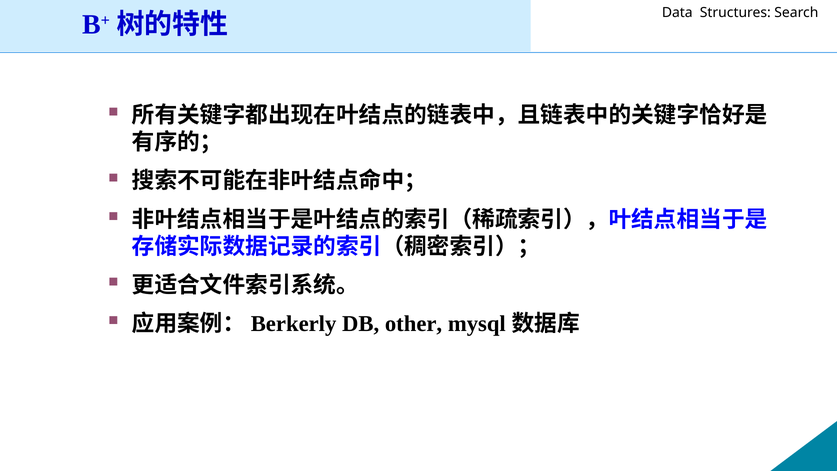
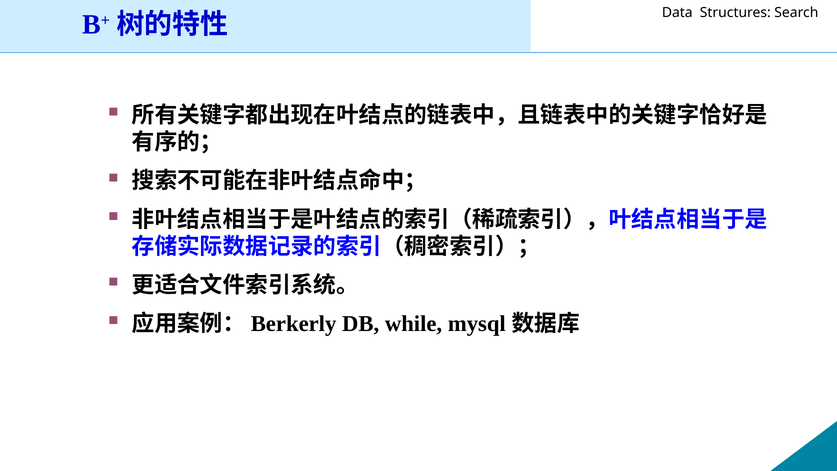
other: other -> while
